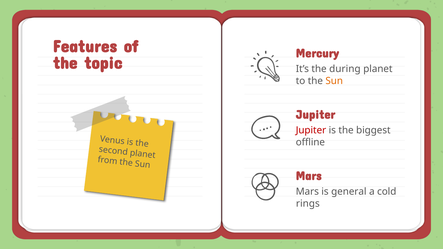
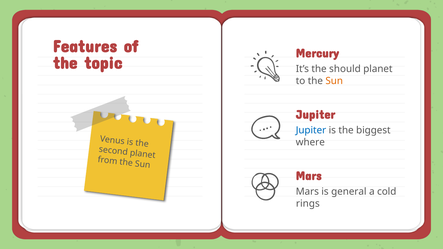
during: during -> should
Jupiter at (311, 130) colour: red -> blue
offline: offline -> where
